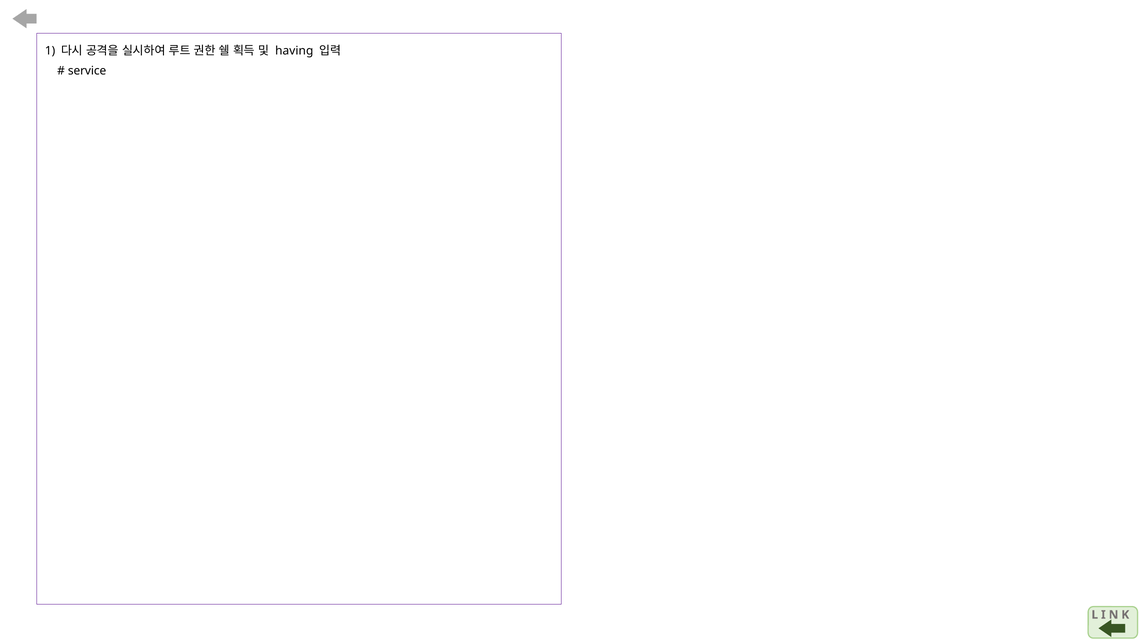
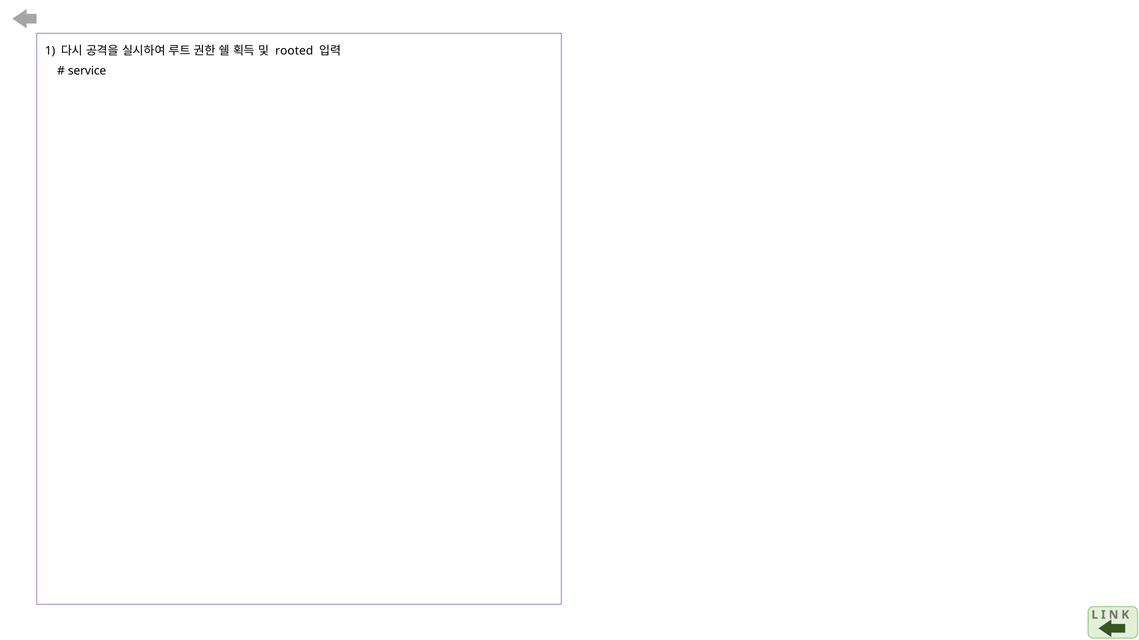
having: having -> rooted
